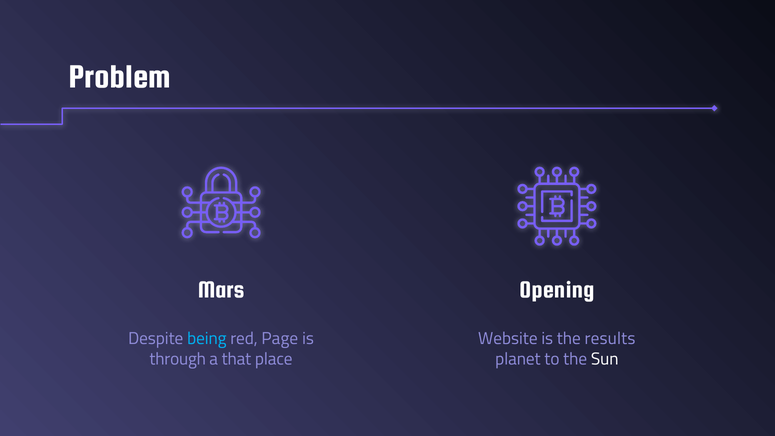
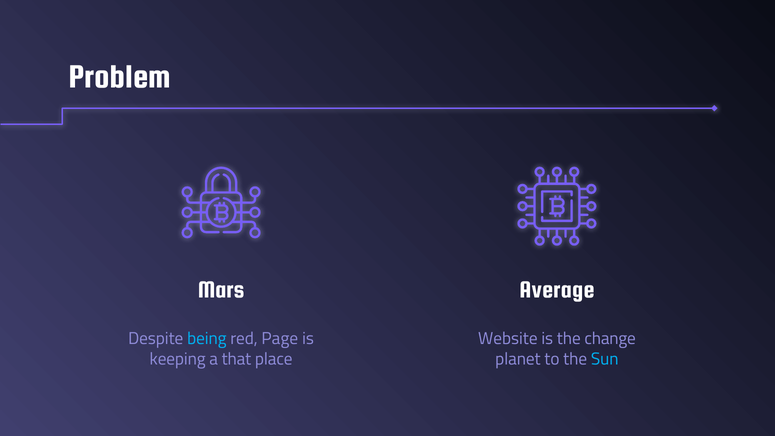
Opening: Opening -> Average
results: results -> change
through: through -> keeping
Sun colour: white -> light blue
